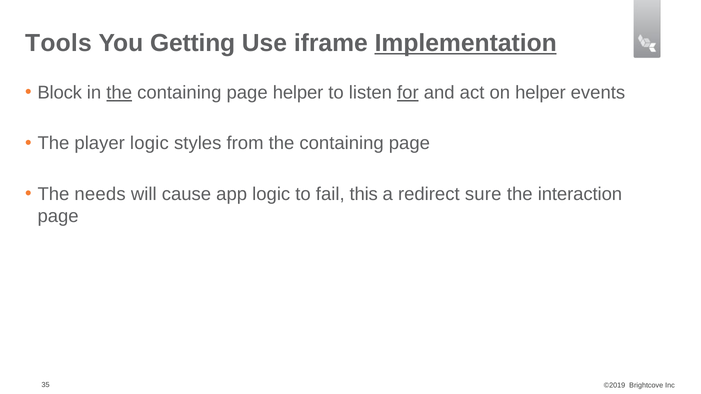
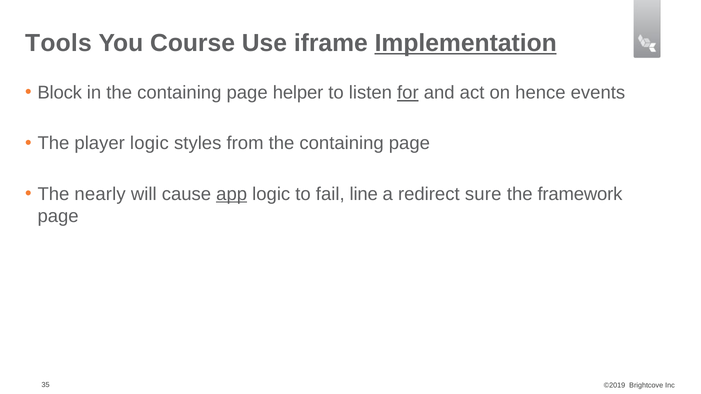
Getting: Getting -> Course
the at (119, 93) underline: present -> none
on helper: helper -> hence
needs: needs -> nearly
app underline: none -> present
this: this -> line
interaction: interaction -> framework
